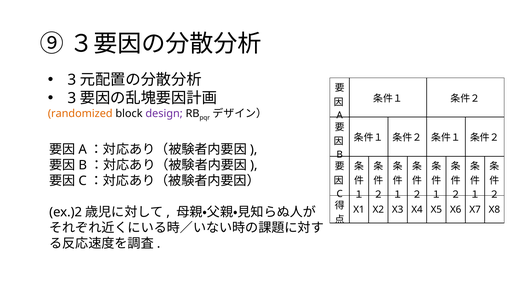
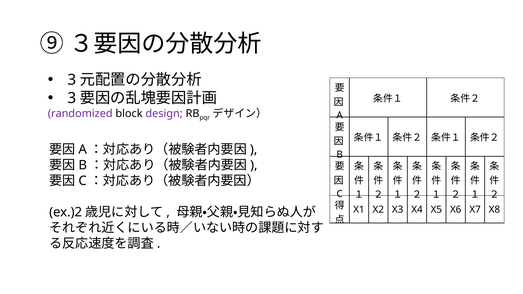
randomized colour: orange -> purple
